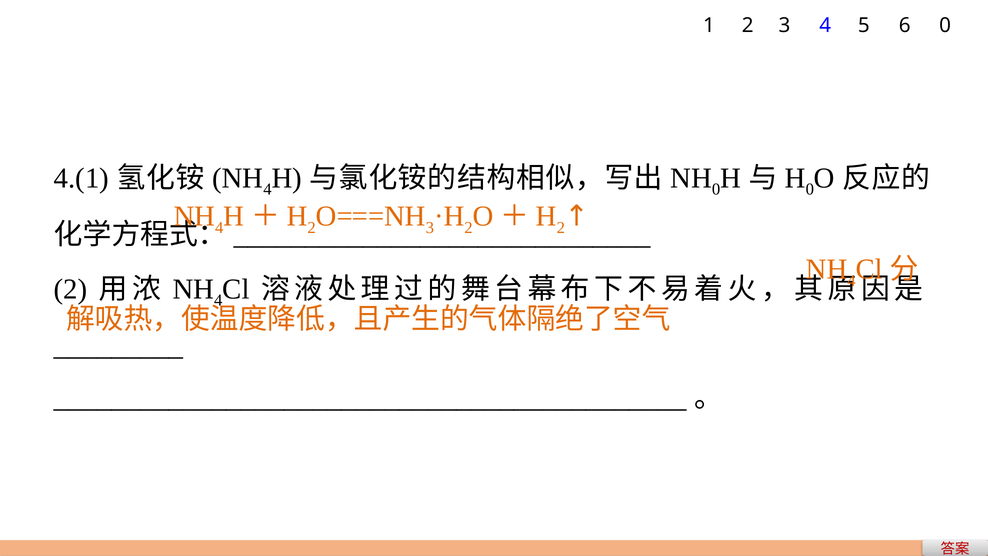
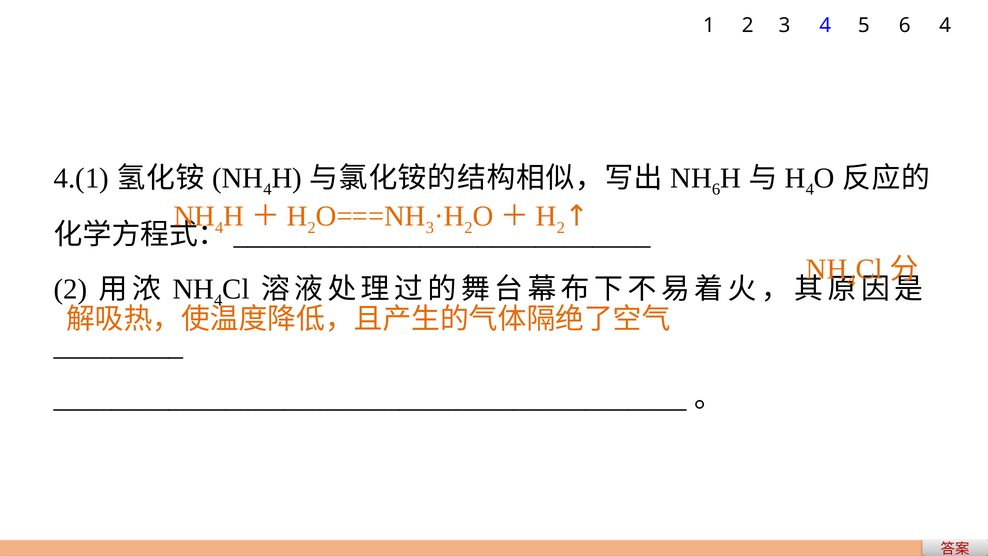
6 0: 0 -> 4
0 at (716, 189): 0 -> 6
0 at (810, 189): 0 -> 4
